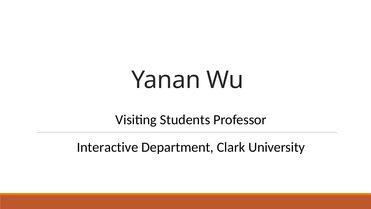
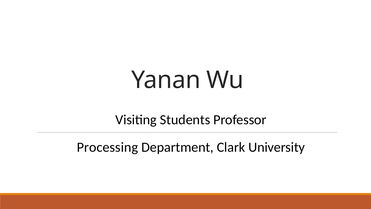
Interactive: Interactive -> Processing
